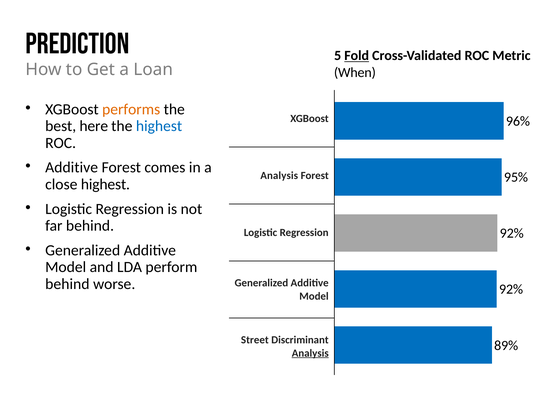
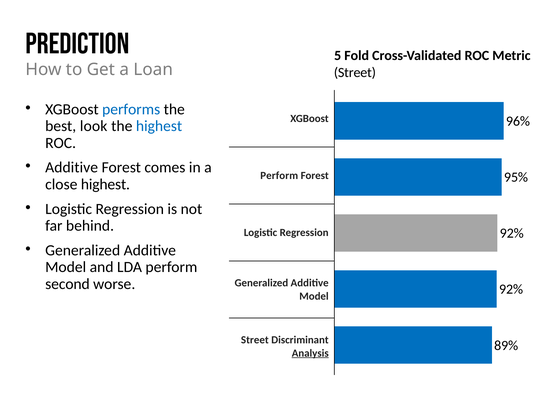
Fold underline: present -> none
When at (355, 72): When -> Street
performs colour: orange -> blue
here: here -> look
Analysis at (279, 176): Analysis -> Perform
behind at (67, 284): behind -> second
